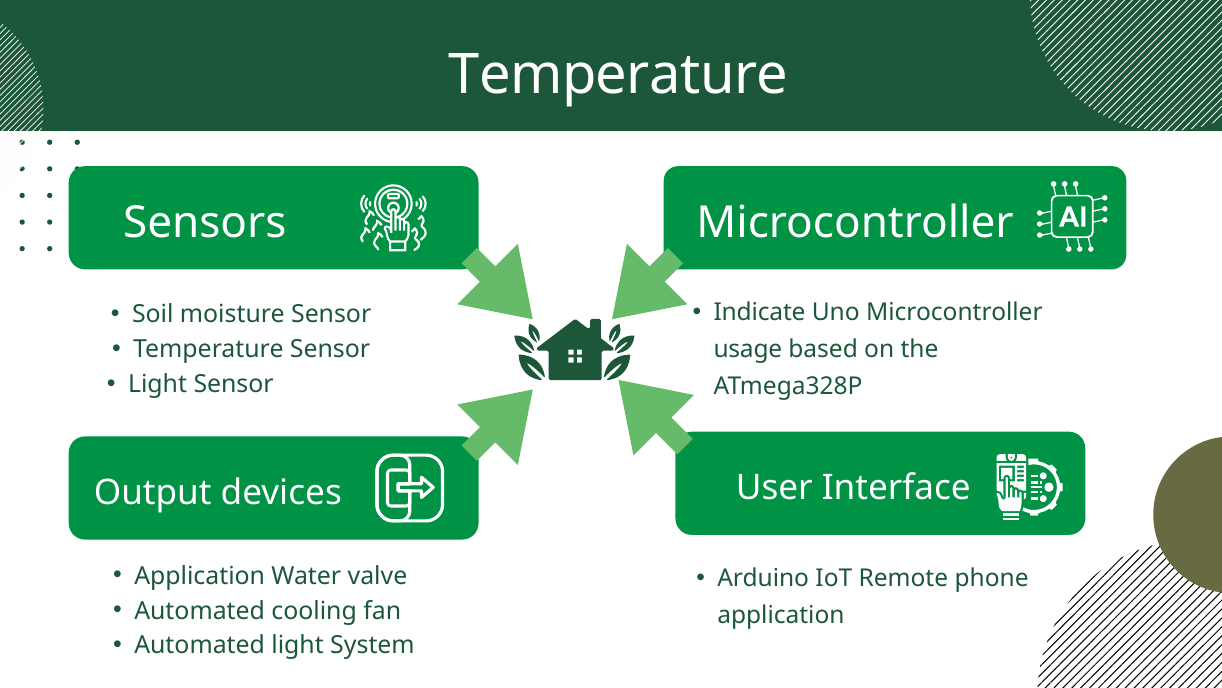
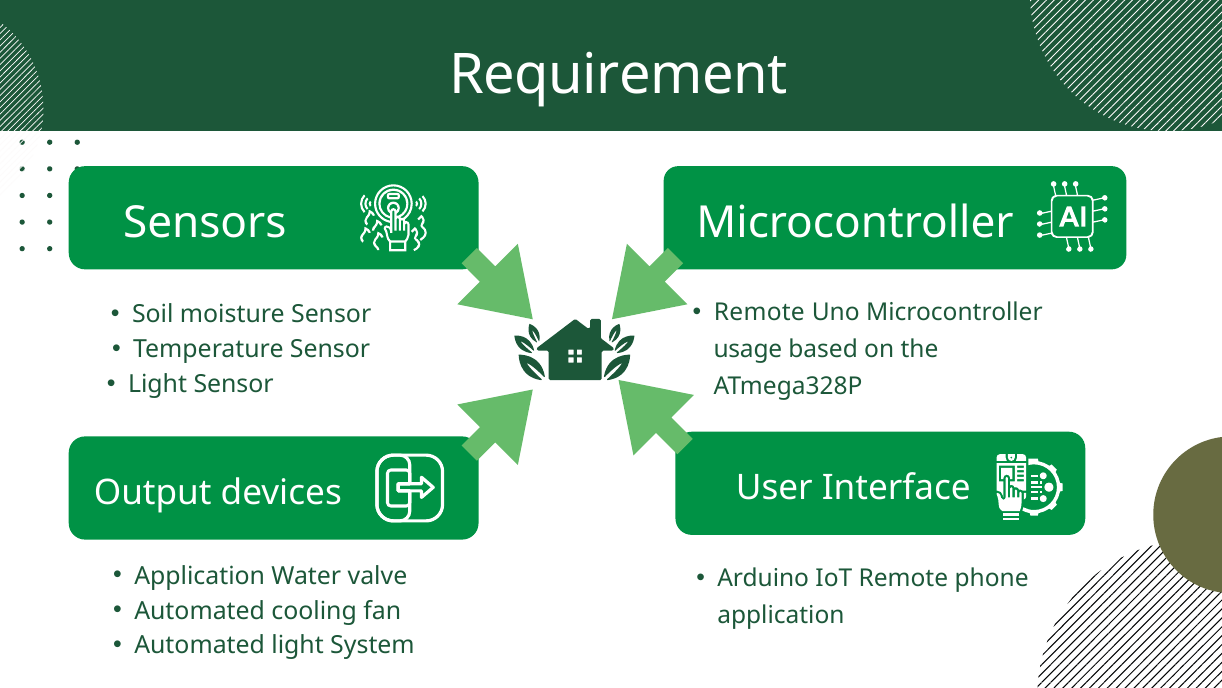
Temperature at (618, 75): Temperature -> Requirement
Indicate at (760, 313): Indicate -> Remote
